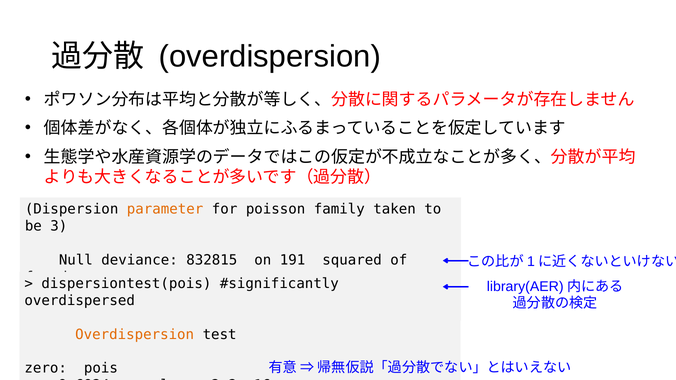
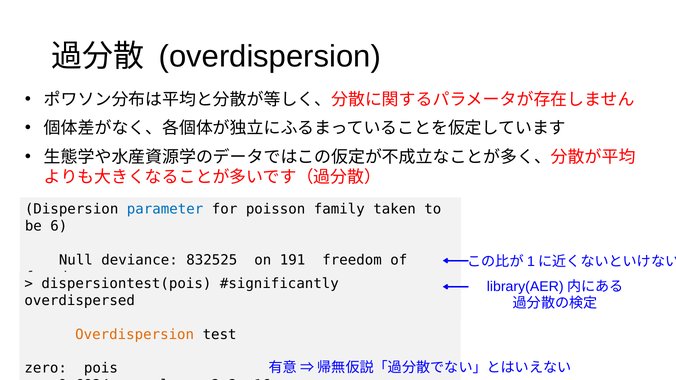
parameter colour: orange -> blue
3: 3 -> 6
832815: 832815 -> 832525
191 squared: squared -> freedom
